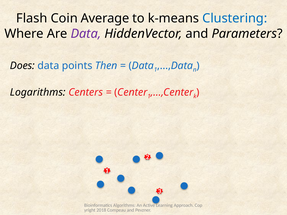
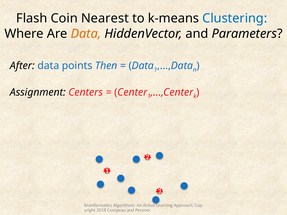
Average: Average -> Nearest
Data at (86, 34) colour: purple -> orange
Does: Does -> After
Logarithms: Logarithms -> Assignment
